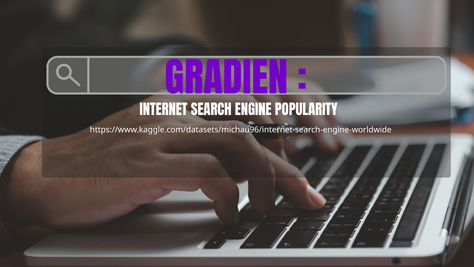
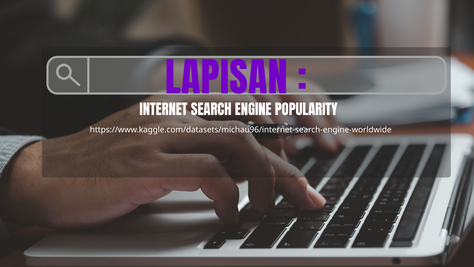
GRADIEN: GRADIEN -> LAPISAN
